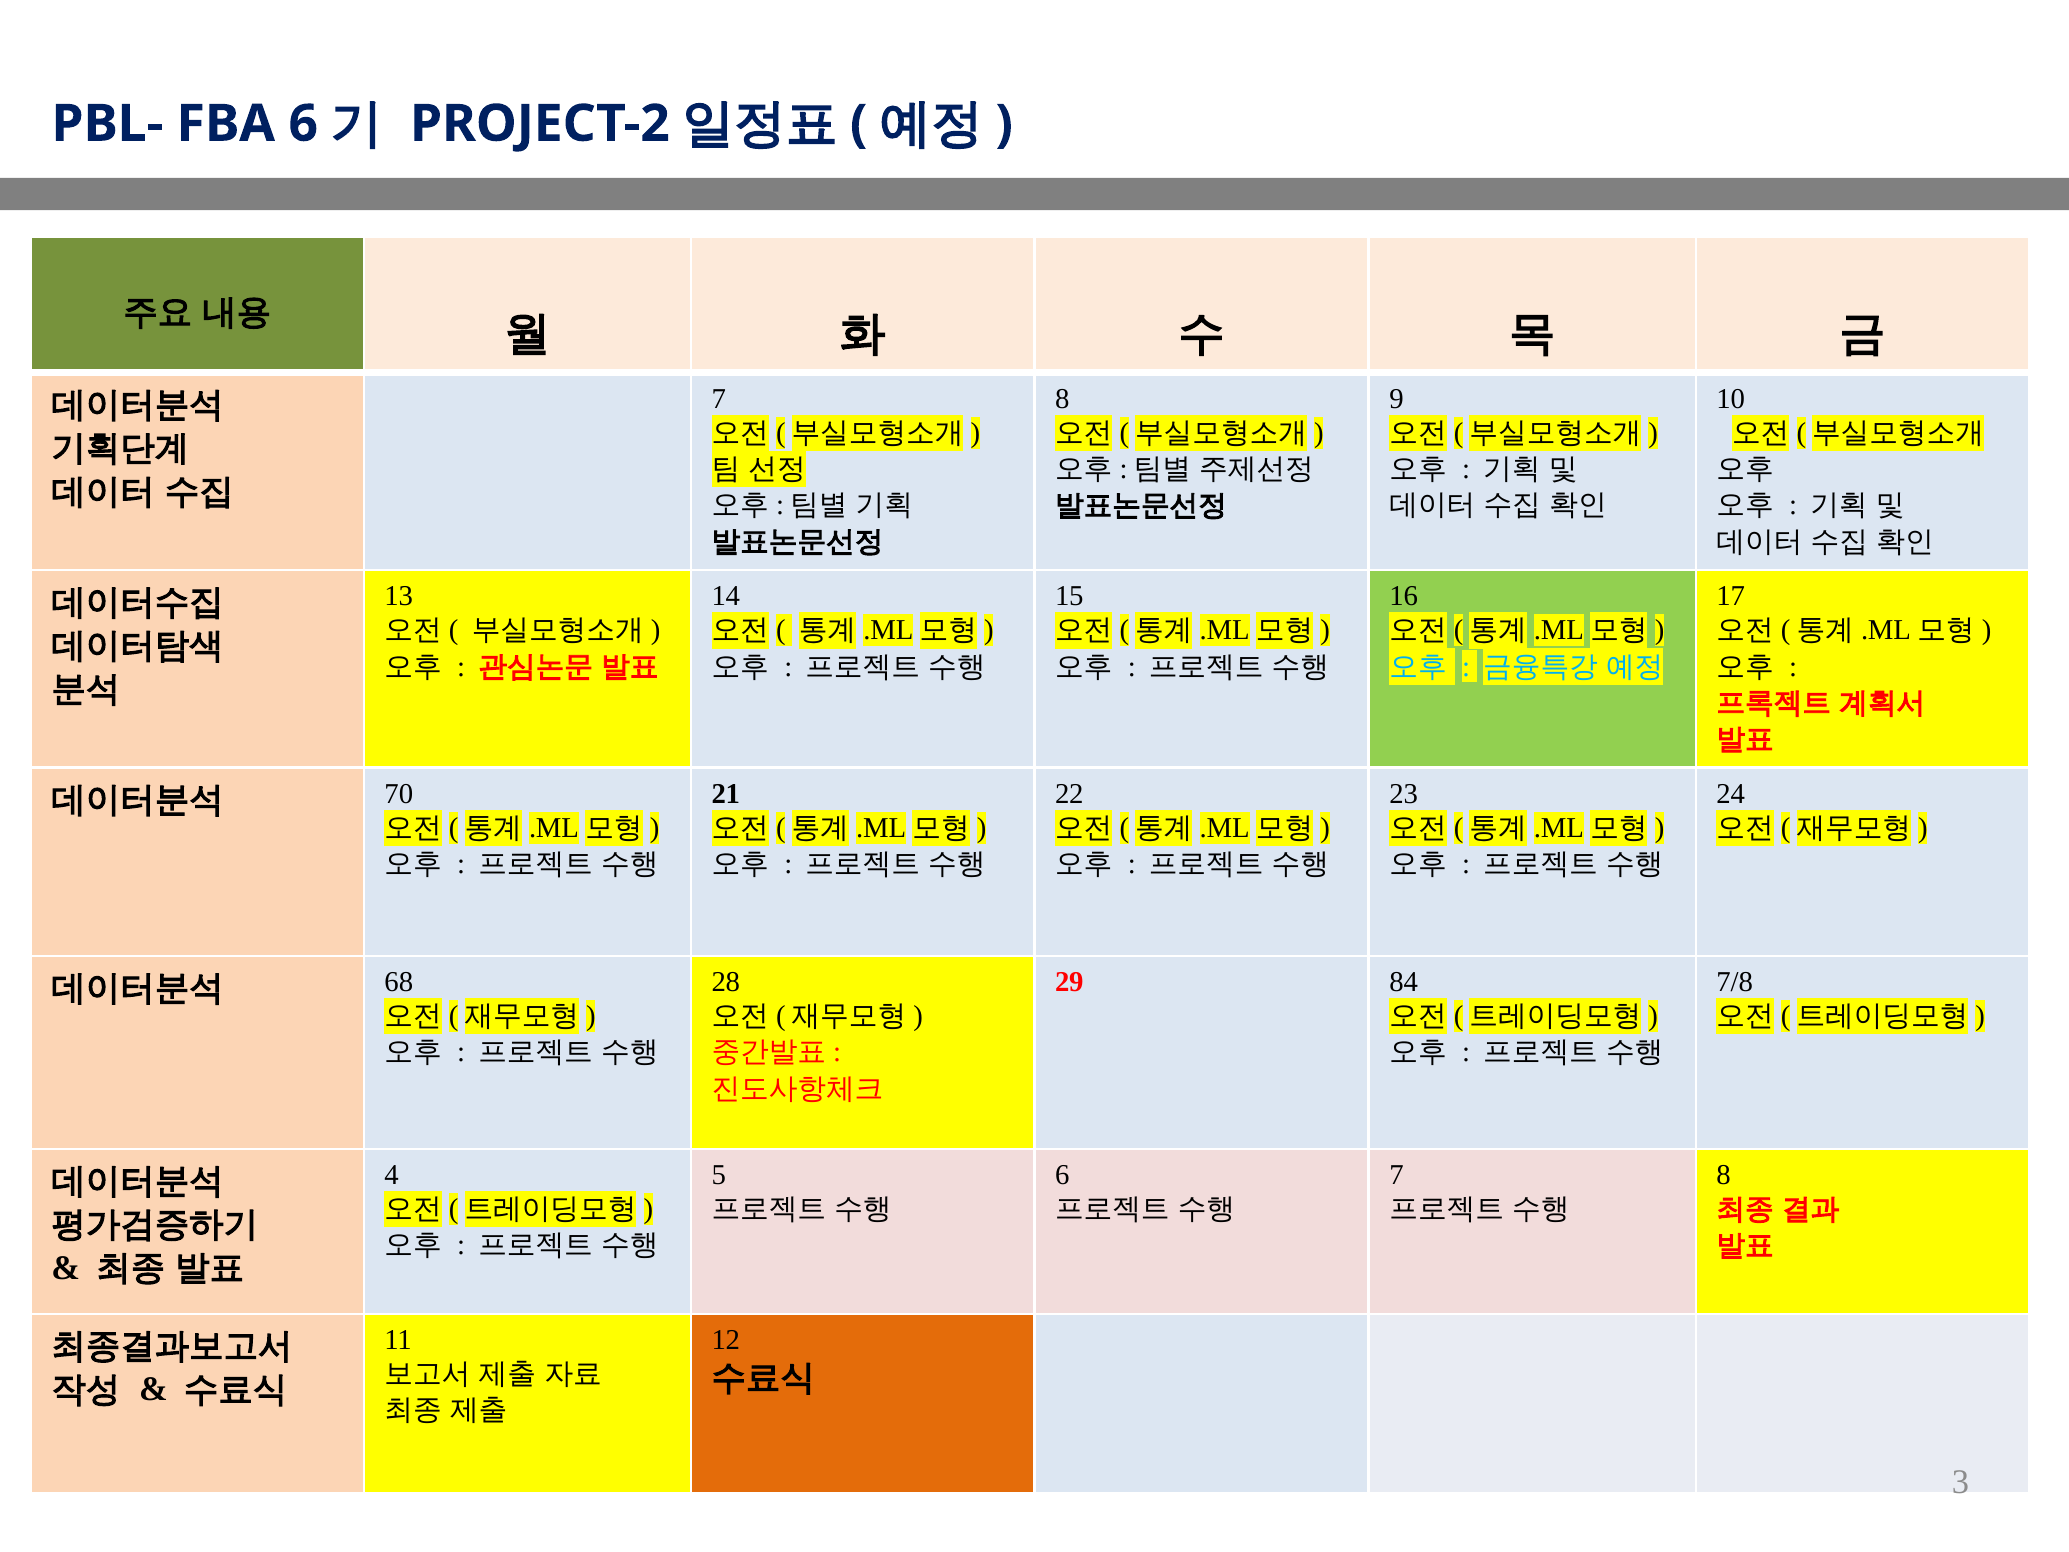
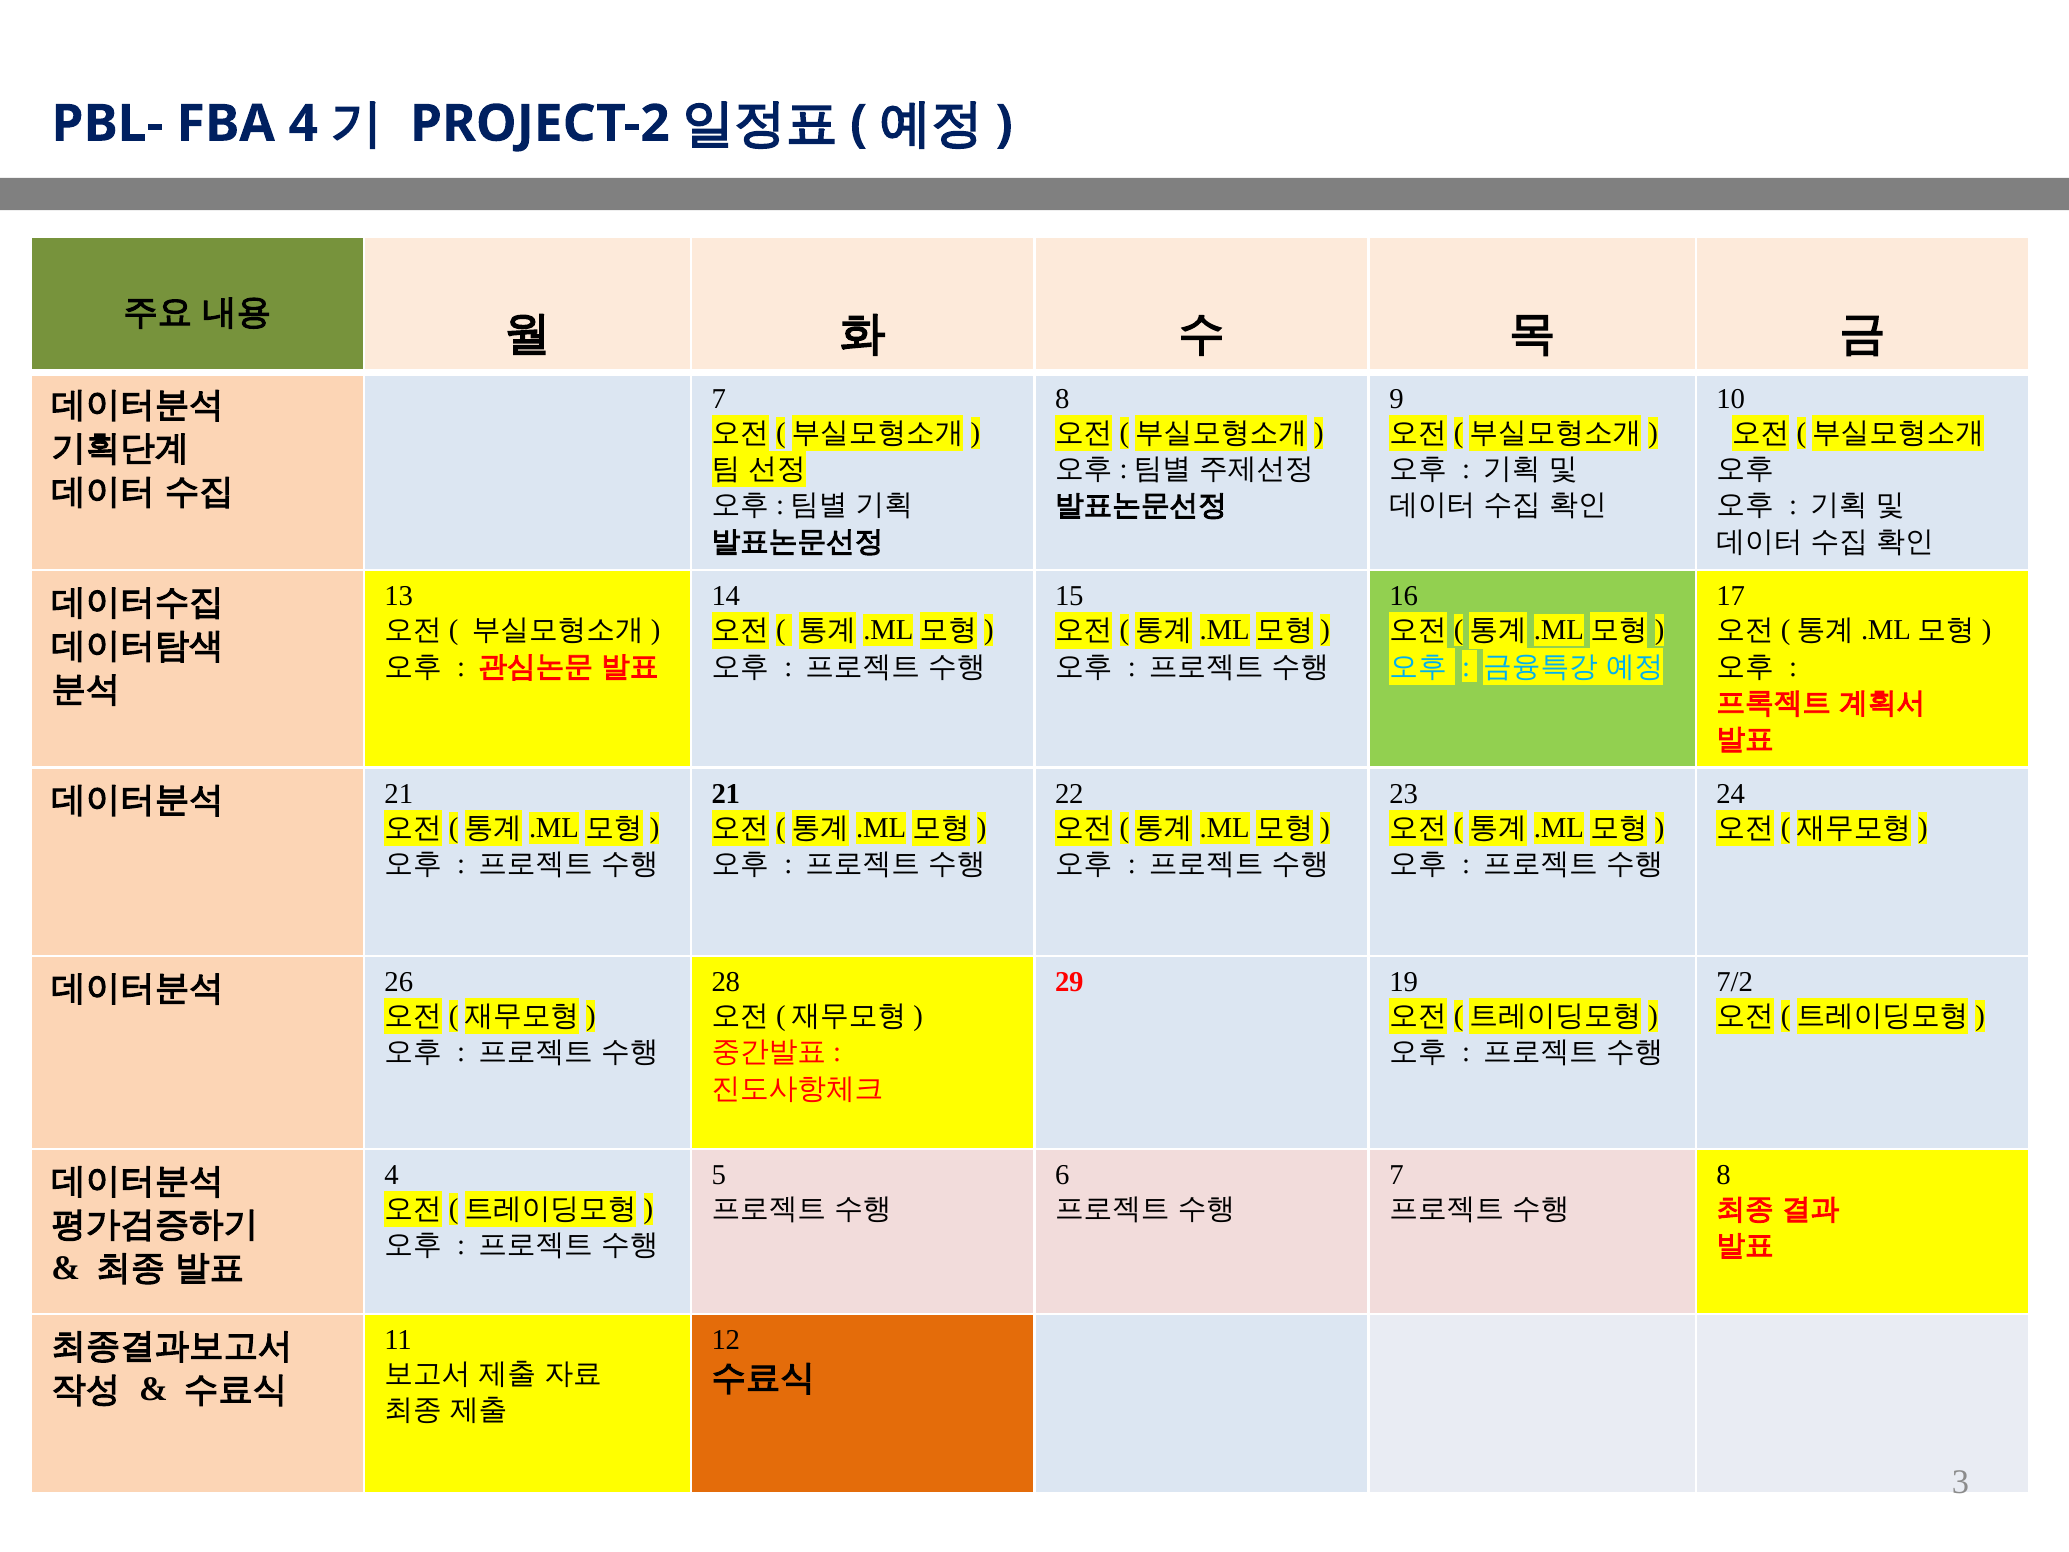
FBA 6: 6 -> 4
70 at (399, 794): 70 -> 21
84: 84 -> 19
7/8: 7/8 -> 7/2
68: 68 -> 26
